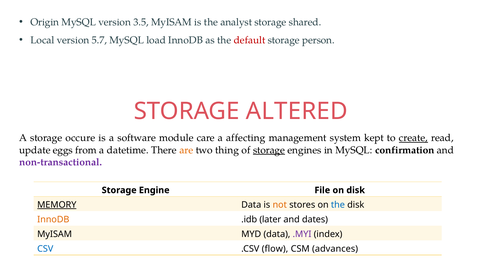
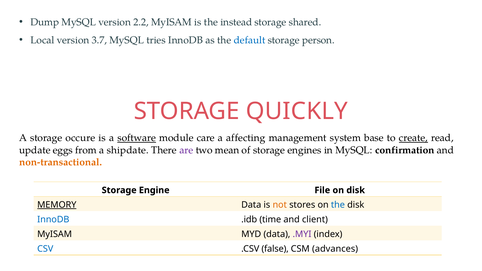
Origin: Origin -> Dump
3.5: 3.5 -> 2.2
analyst: analyst -> instead
5.7: 5.7 -> 3.7
load: load -> tries
default colour: red -> blue
ALTERED: ALTERED -> QUICKLY
software underline: none -> present
kept: kept -> base
datetime: datetime -> shipdate
are colour: orange -> purple
thing: thing -> mean
storage at (269, 150) underline: present -> none
non-transactional colour: purple -> orange
InnoDB at (53, 220) colour: orange -> blue
later: later -> time
dates: dates -> client
flow: flow -> false
